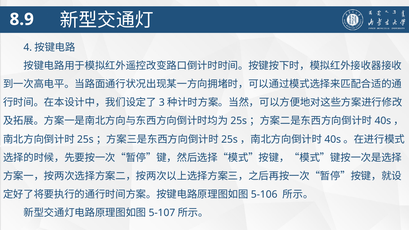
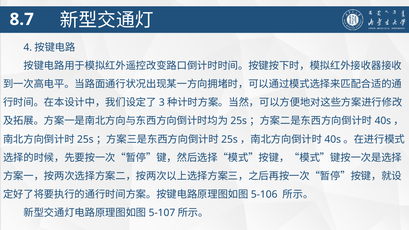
8.9: 8.9 -> 8.7
